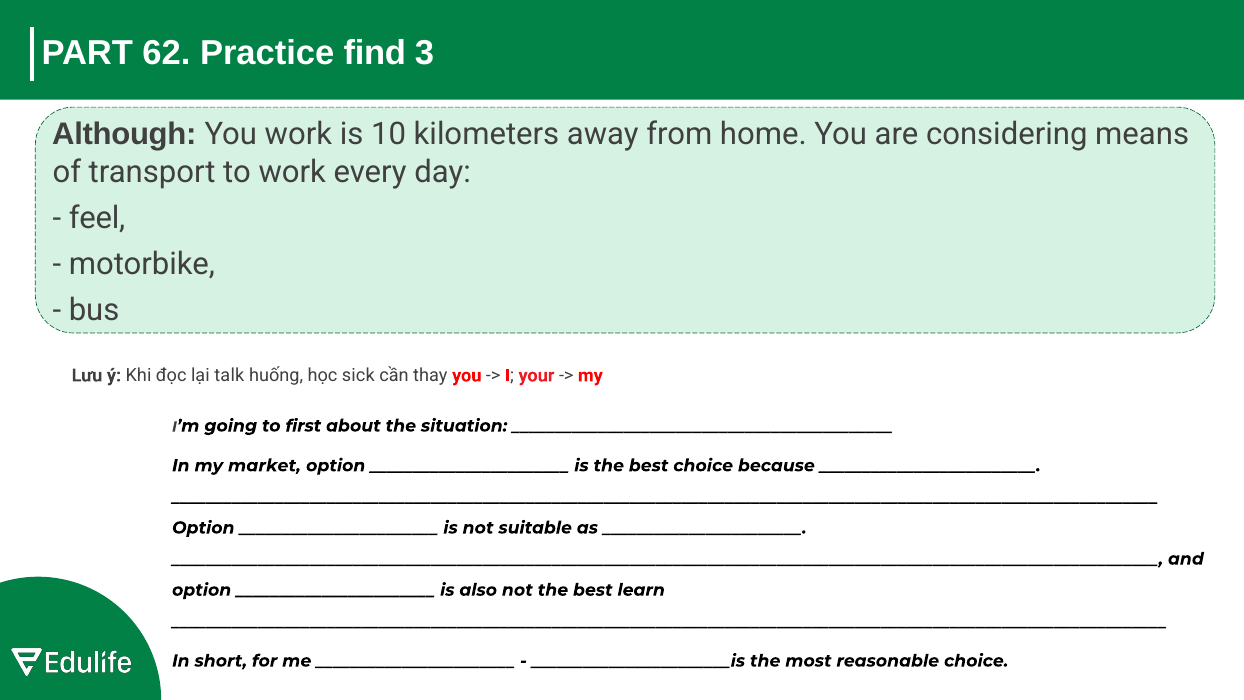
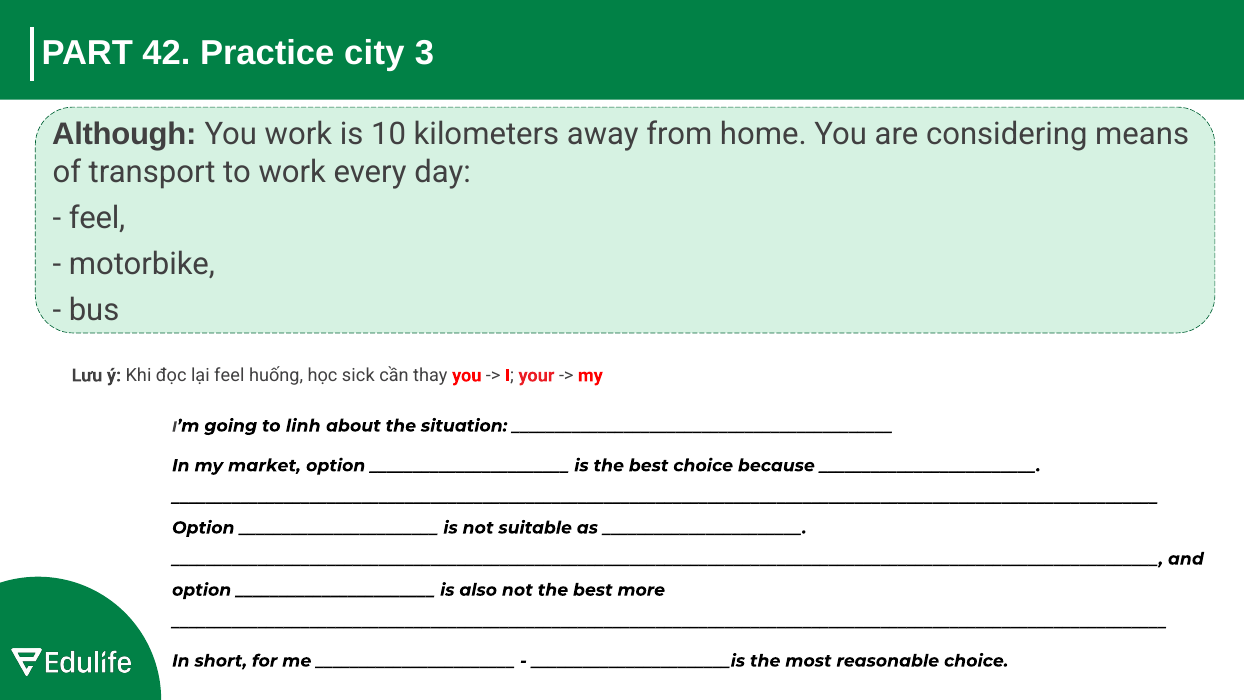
62: 62 -> 42
find: find -> city
lại talk: talk -> feel
first: first -> linh
learn: learn -> more
